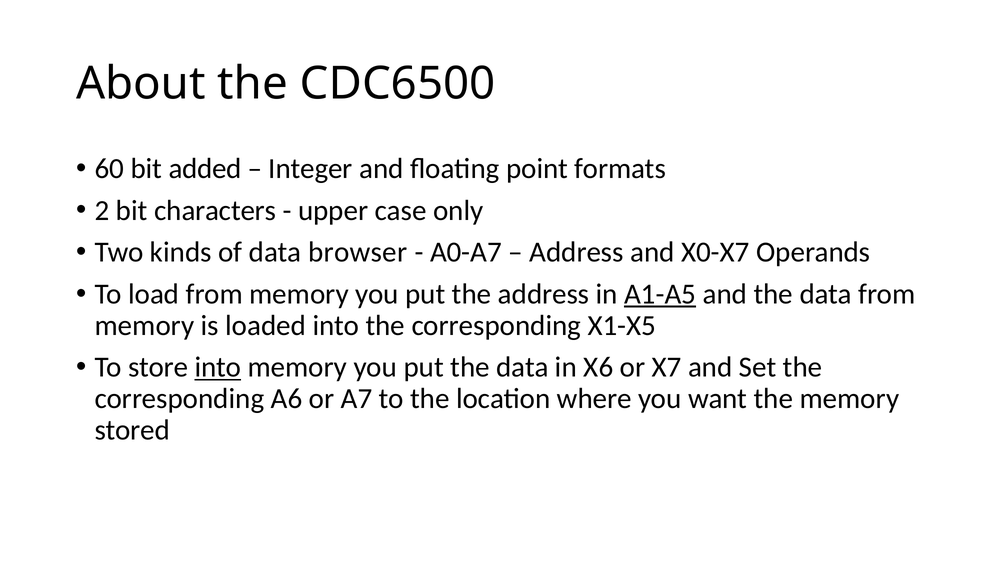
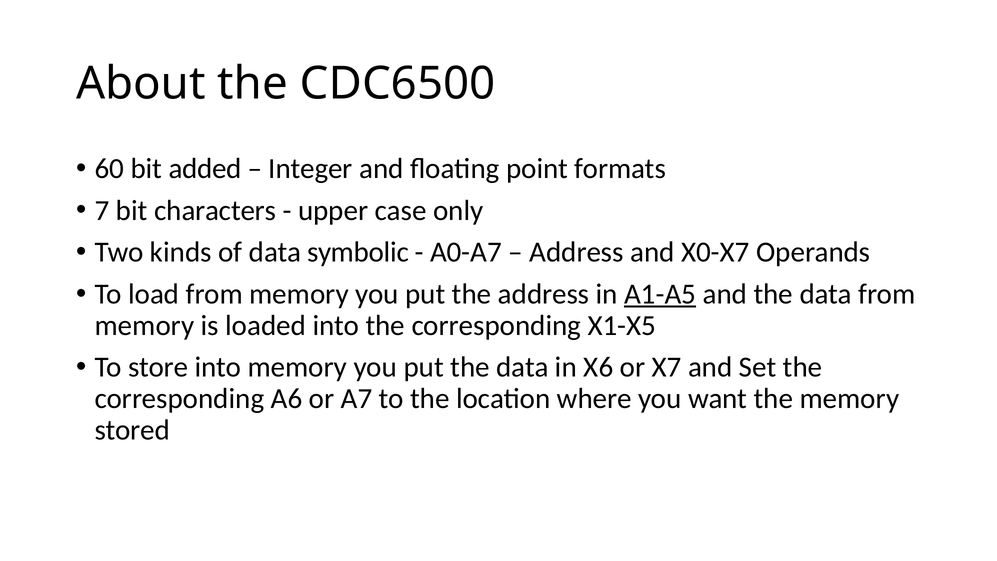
2: 2 -> 7
browser: browser -> symbolic
into at (218, 367) underline: present -> none
